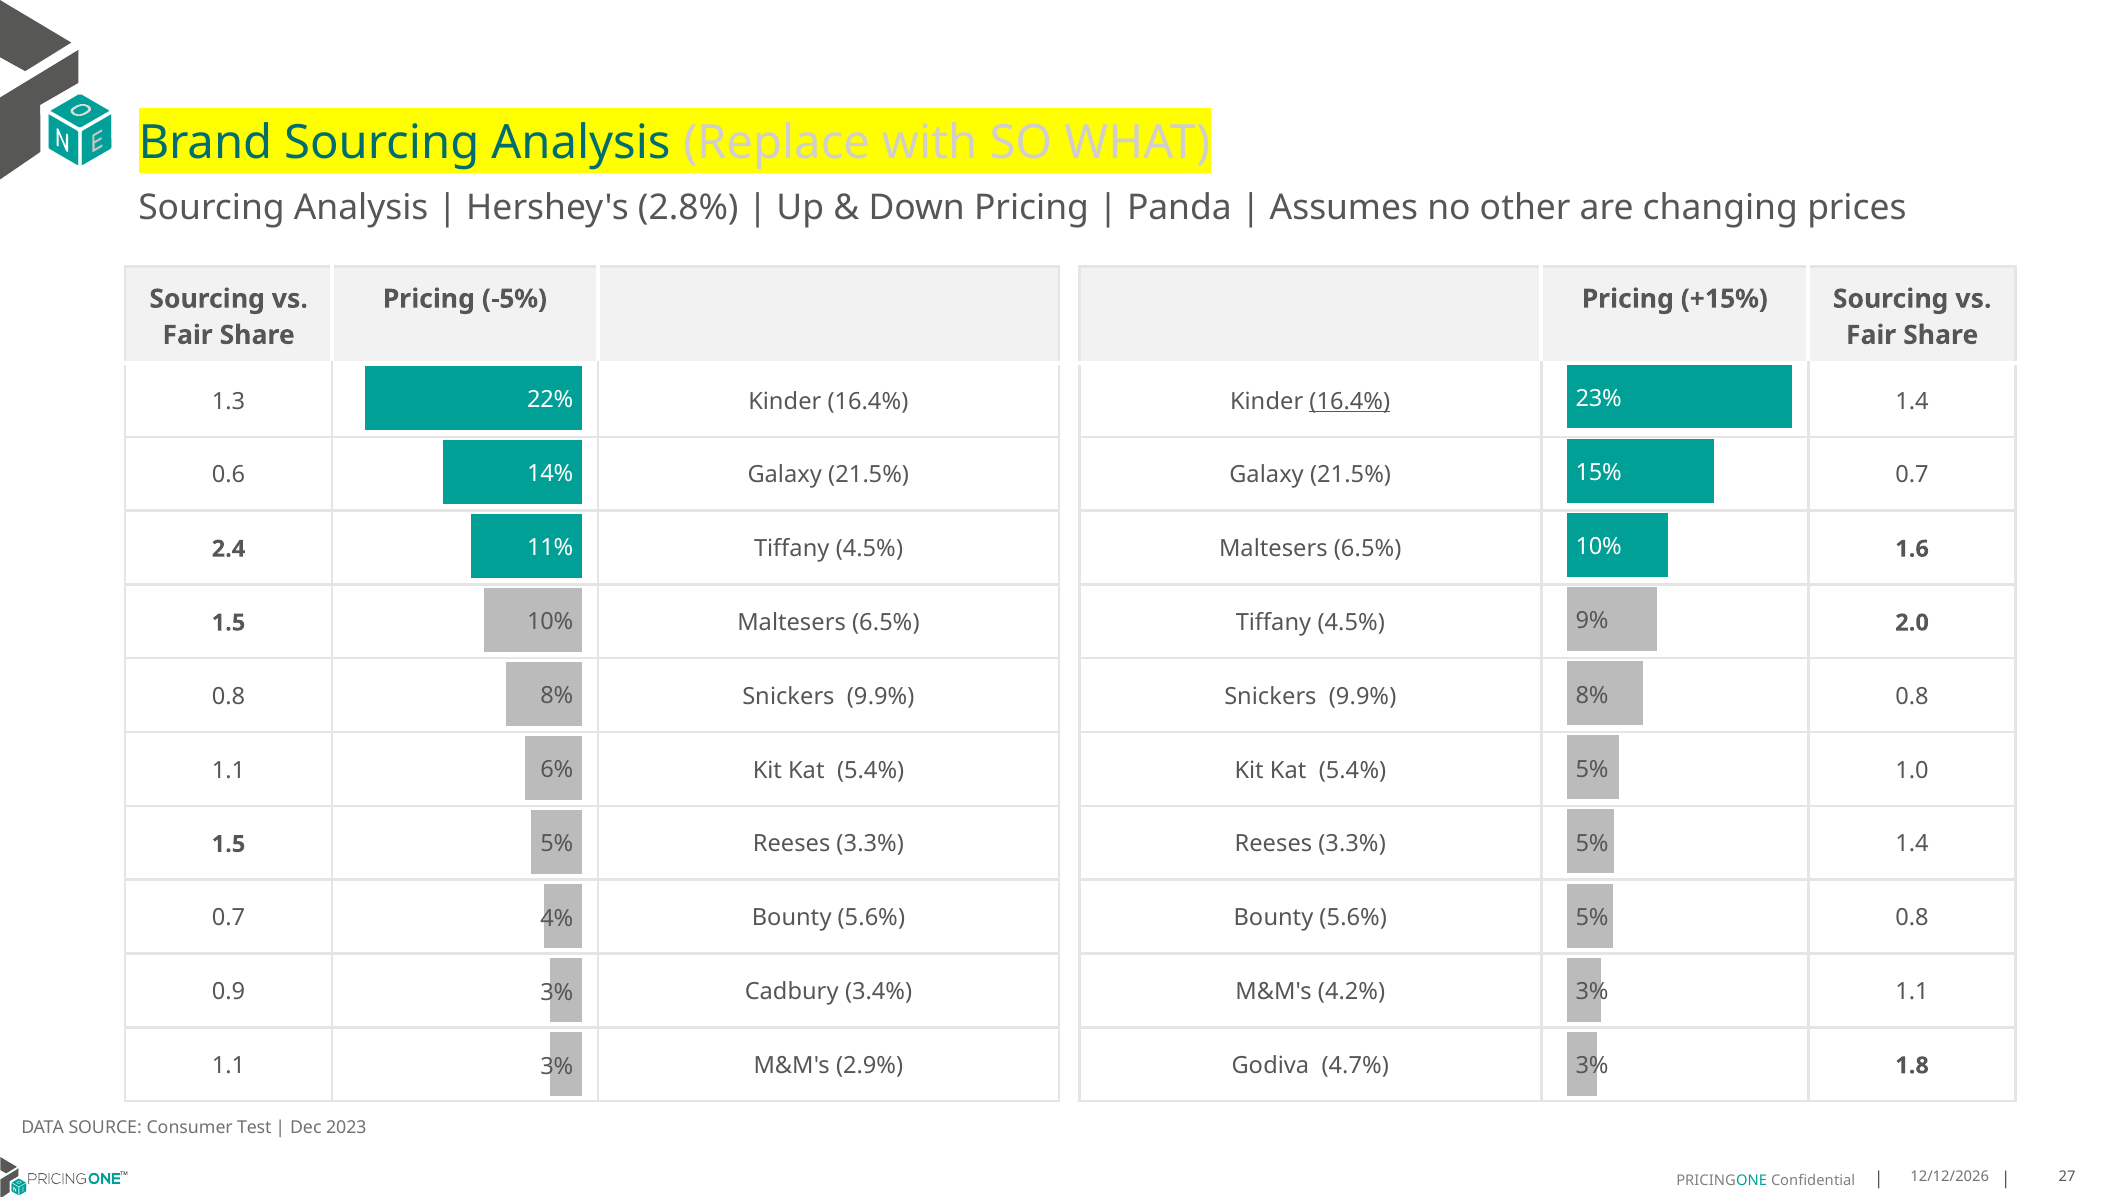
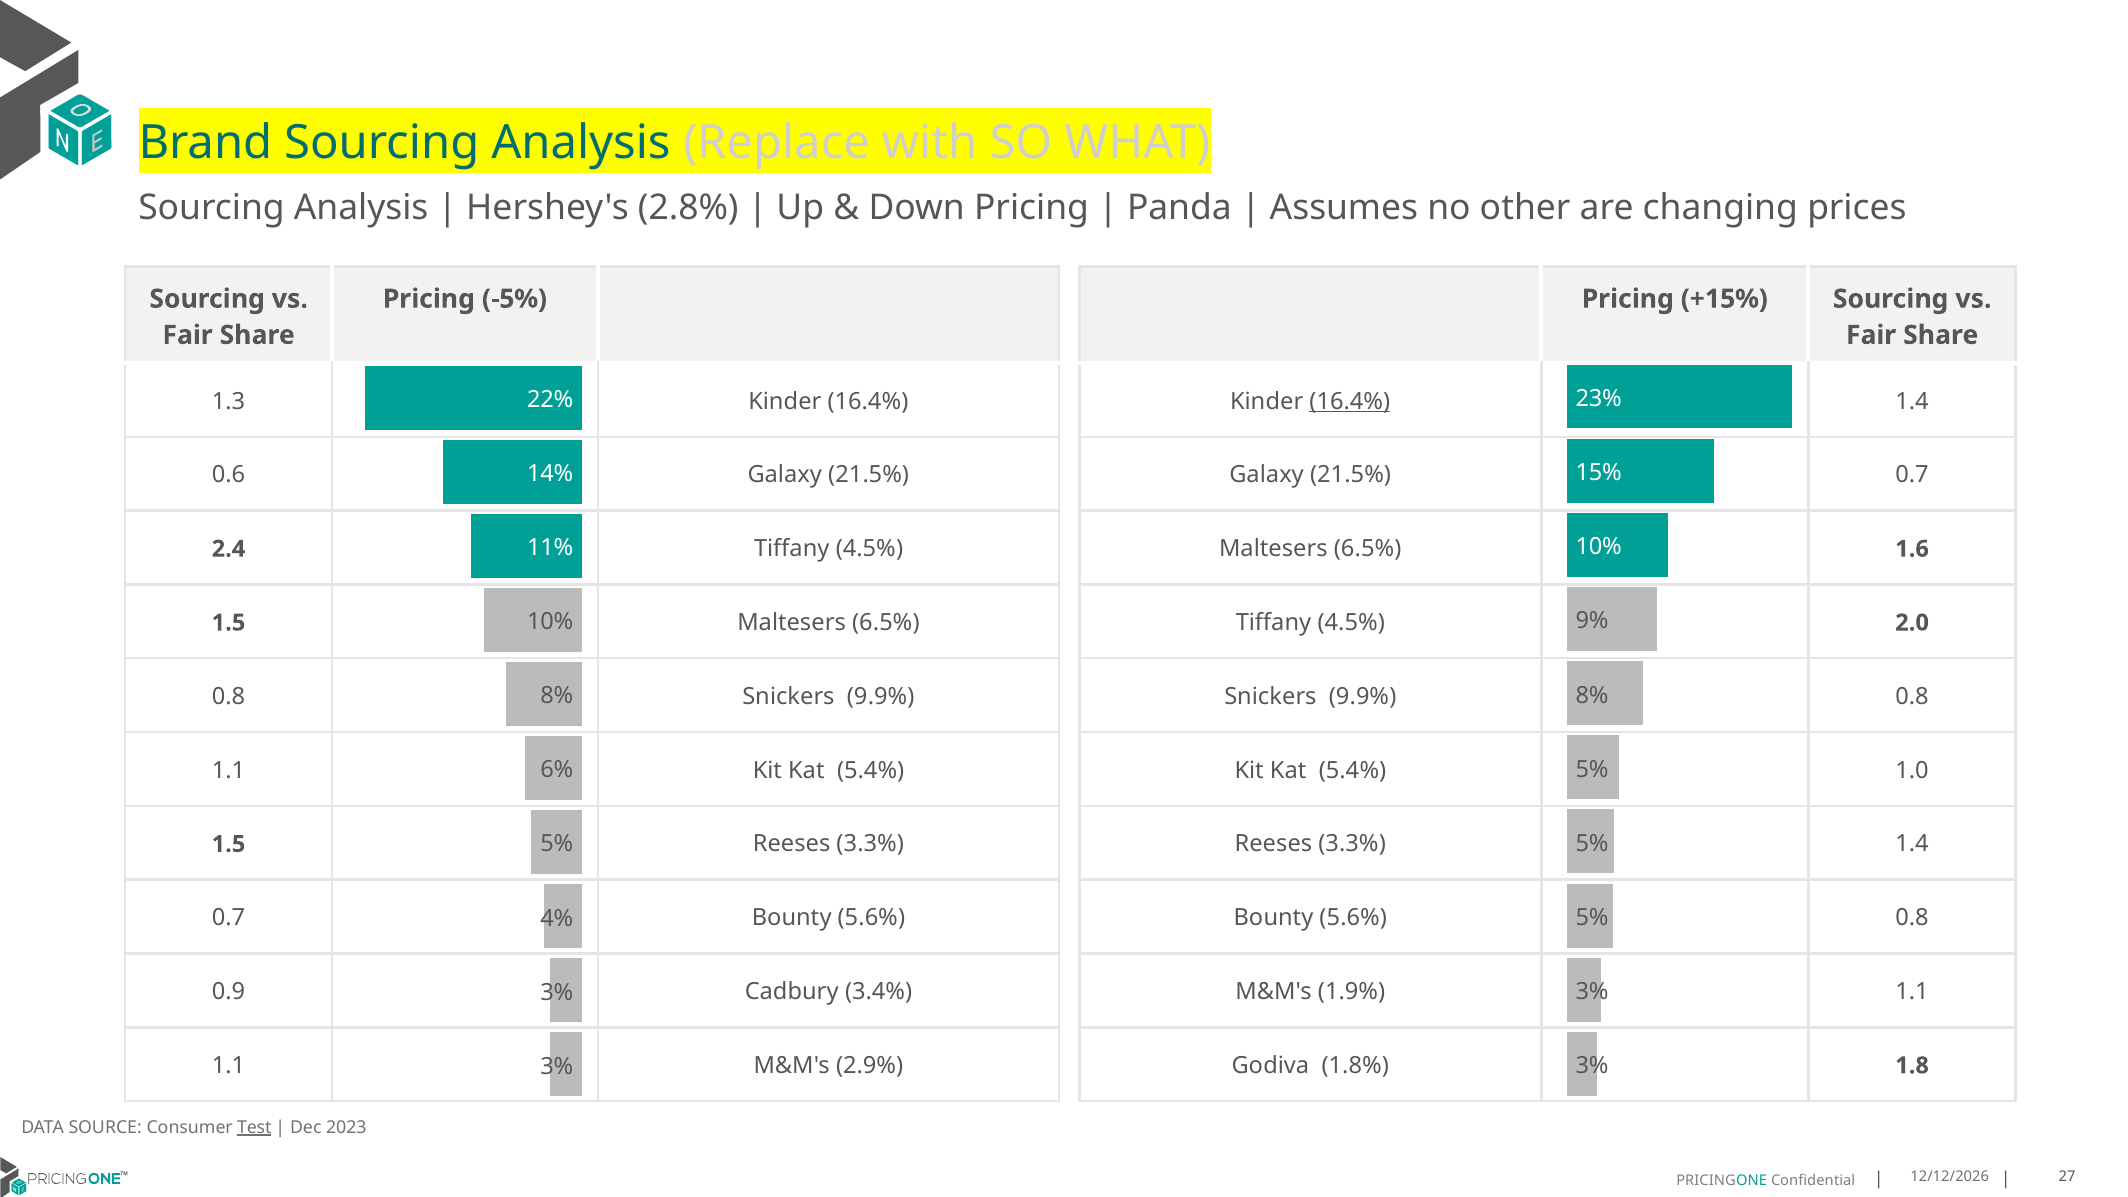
4.2%: 4.2% -> 1.9%
4.7%: 4.7% -> 1.8%
Test underline: none -> present
